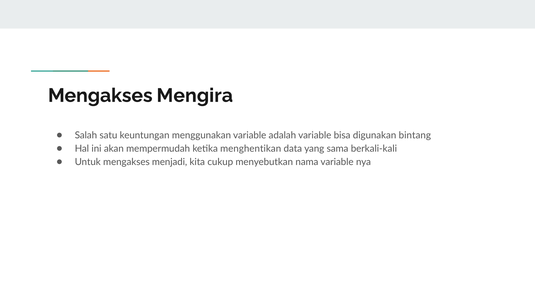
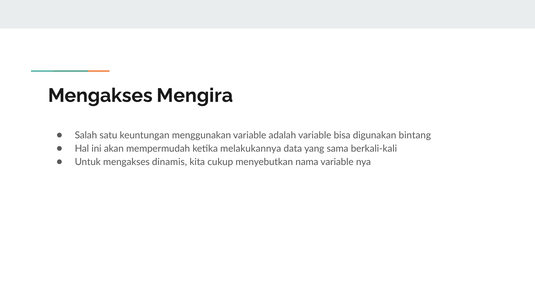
menghentikan: menghentikan -> melakukannya
menjadi: menjadi -> dinamis
